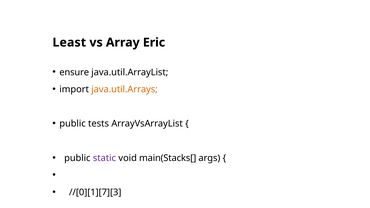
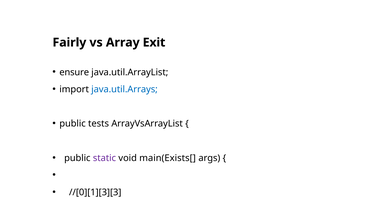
Least: Least -> Fairly
Eric: Eric -> Exit
java.util.Arrays colour: orange -> blue
main(Stacks[: main(Stacks[ -> main(Exists[
//[0][1][7][3: //[0][1][7][3 -> //[0][1][3][3
